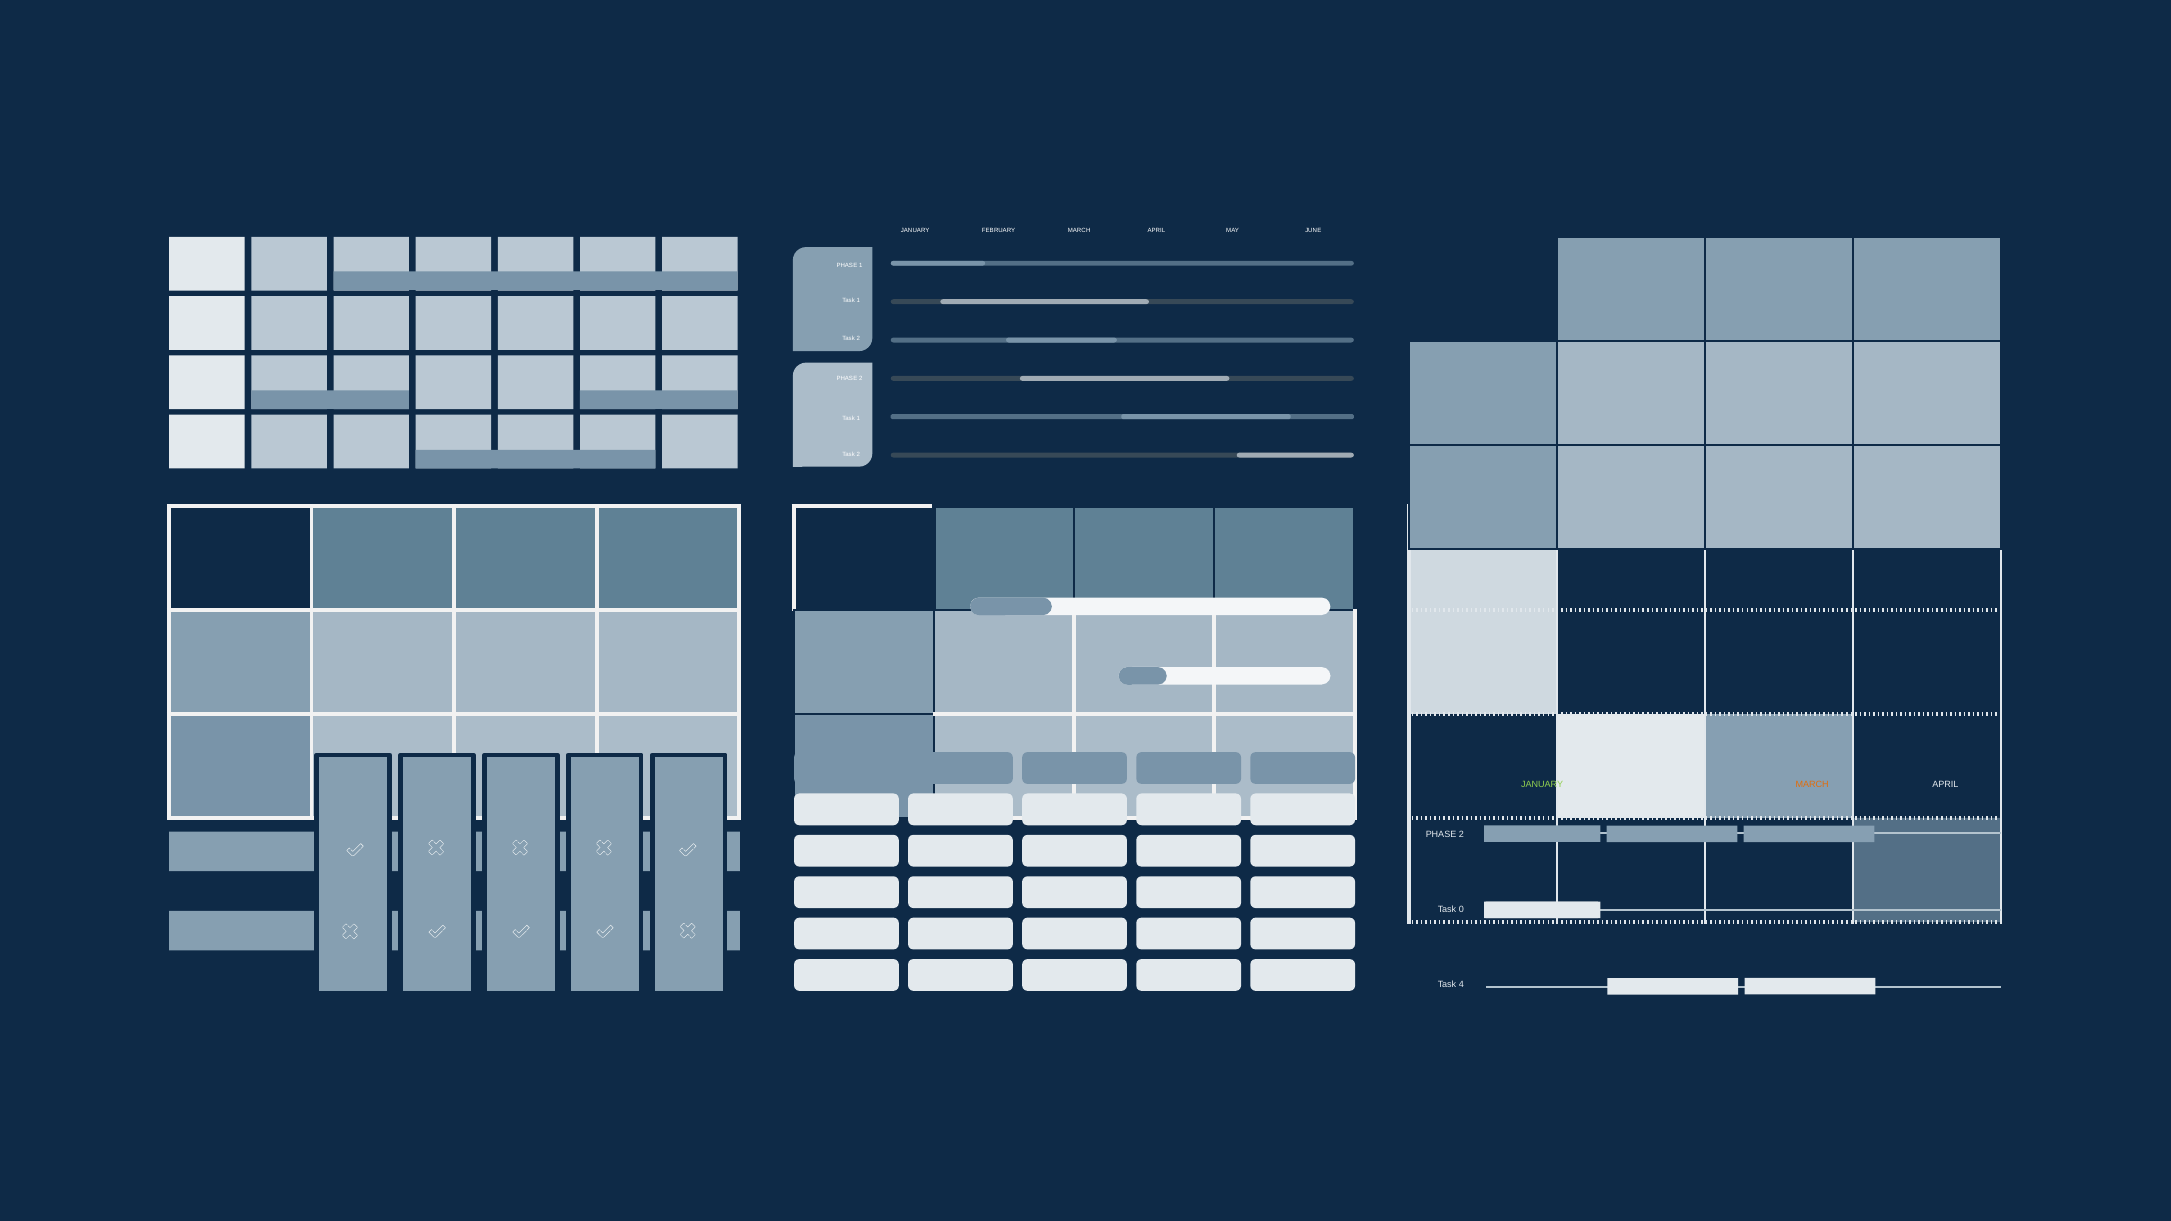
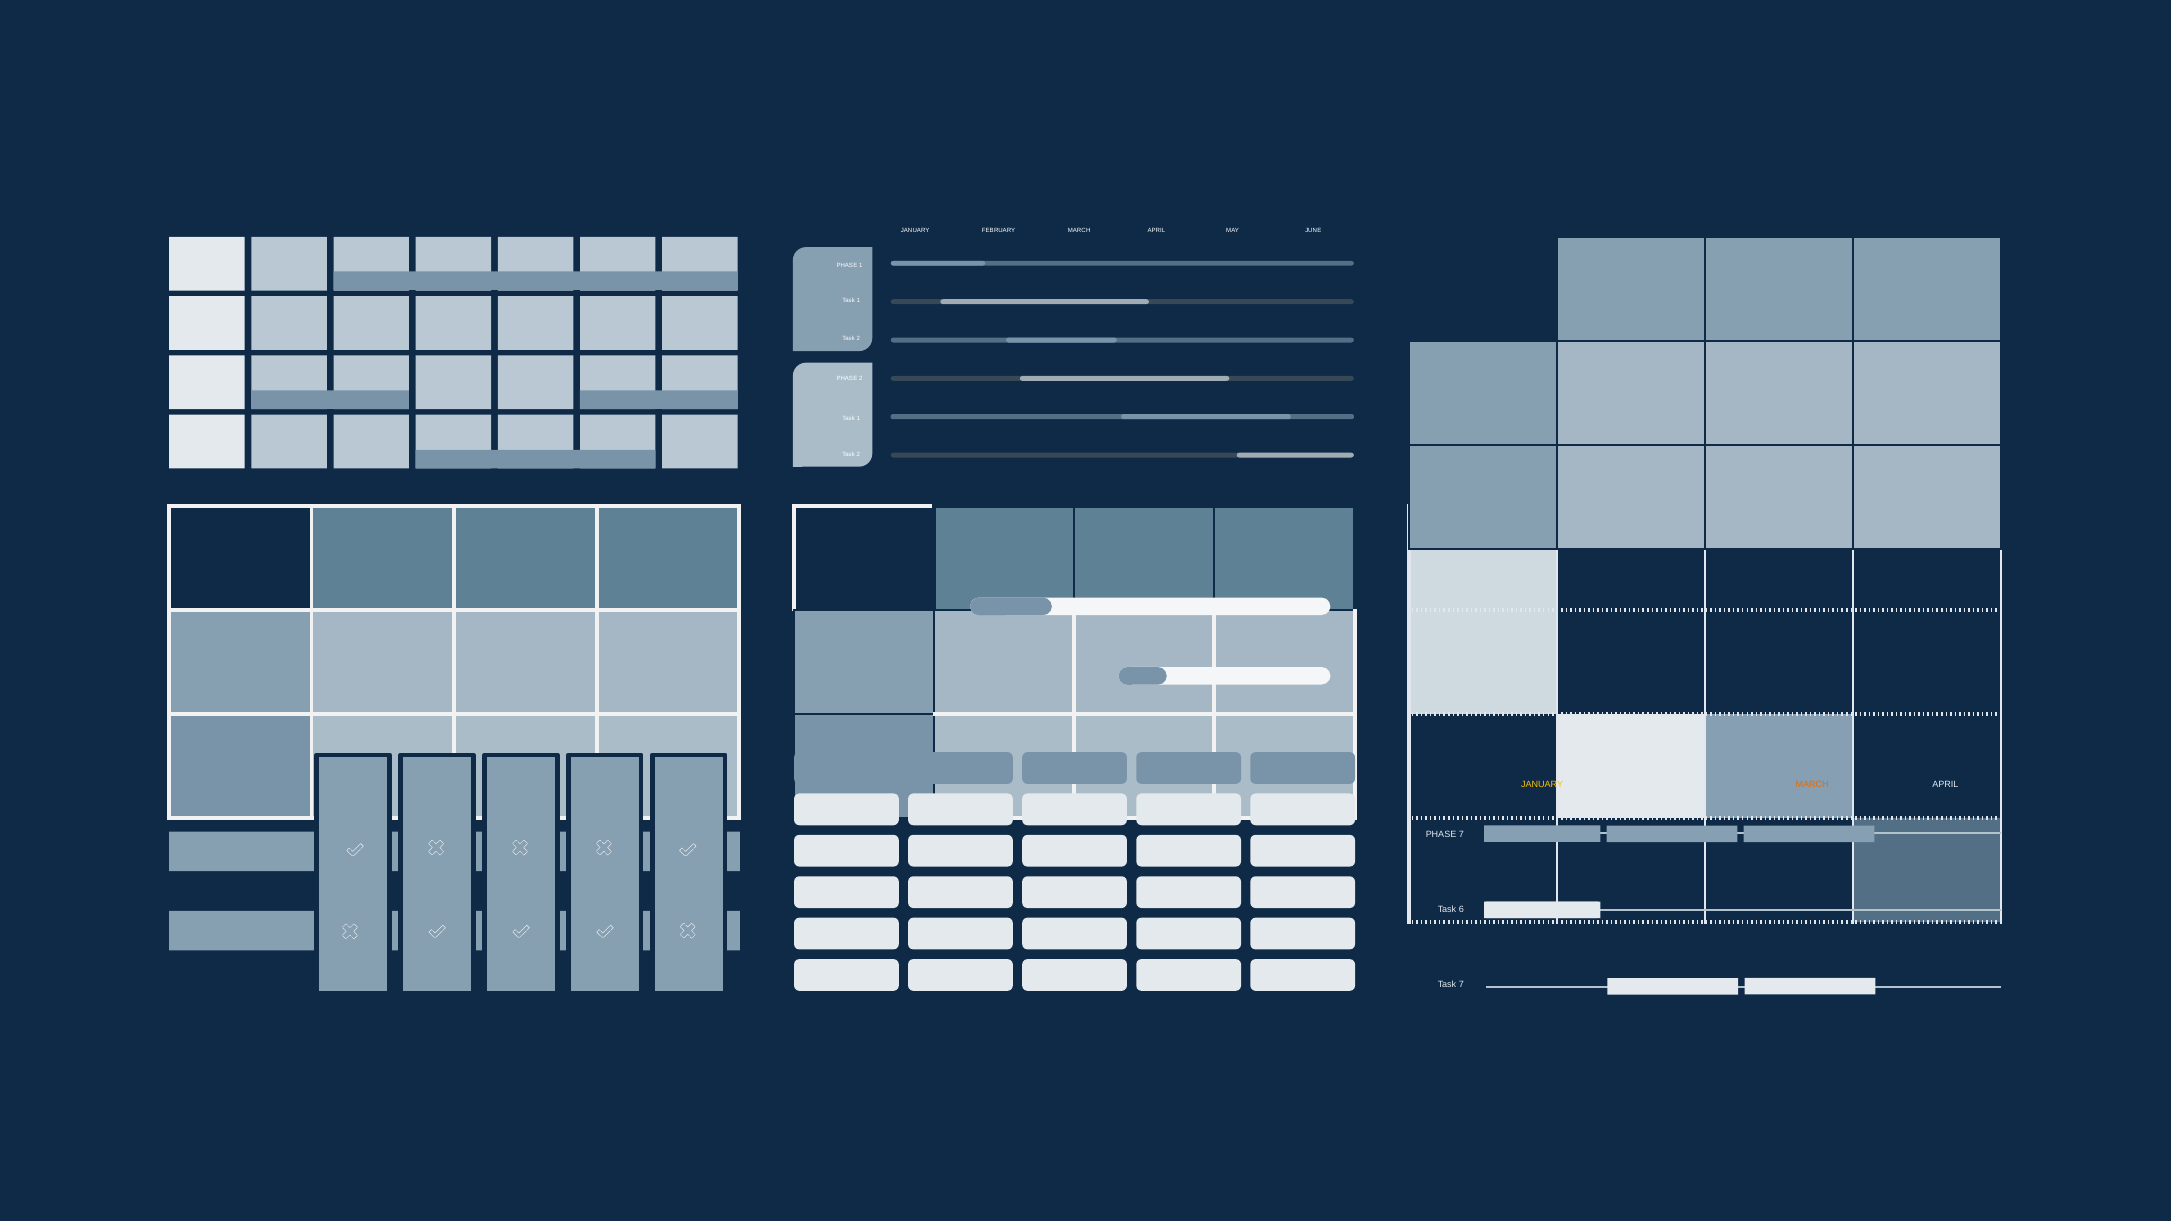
JANUARY at (1542, 784) colour: light green -> yellow
2 at (1461, 834): 2 -> 7
0: 0 -> 6
Task 4: 4 -> 7
